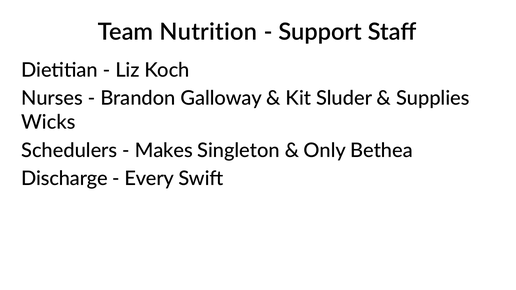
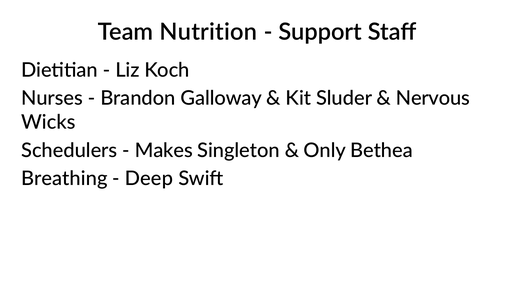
Supplies: Supplies -> Nervous
Discharge: Discharge -> Breathing
Every: Every -> Deep
